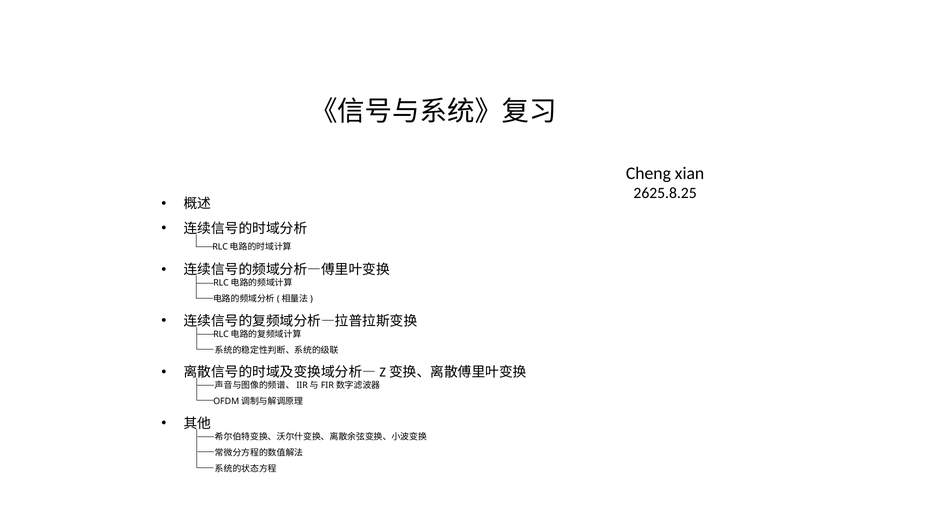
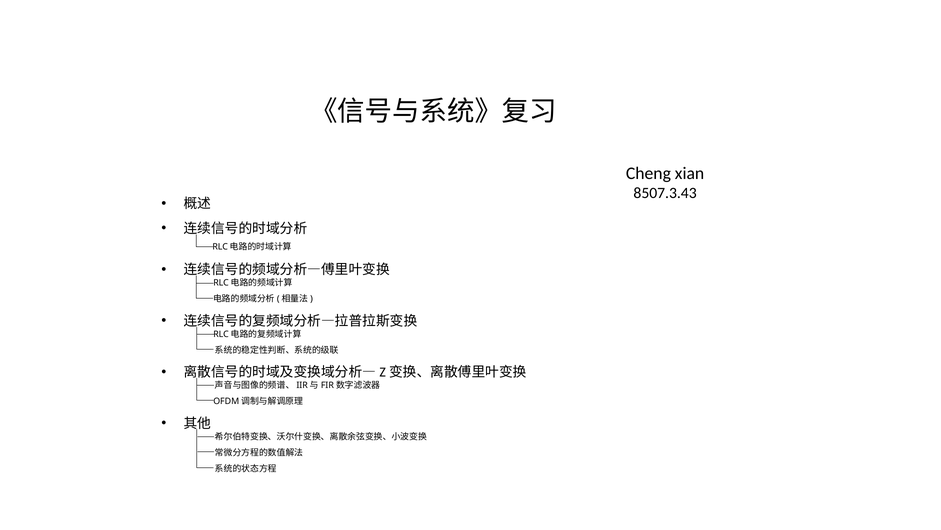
2625.8.25: 2625.8.25 -> 8507.3.43
